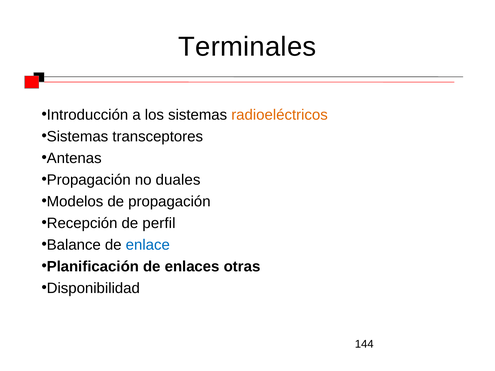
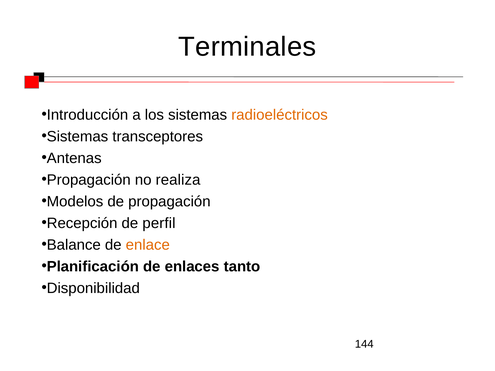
duales: duales -> realiza
enlace colour: blue -> orange
otras: otras -> tanto
